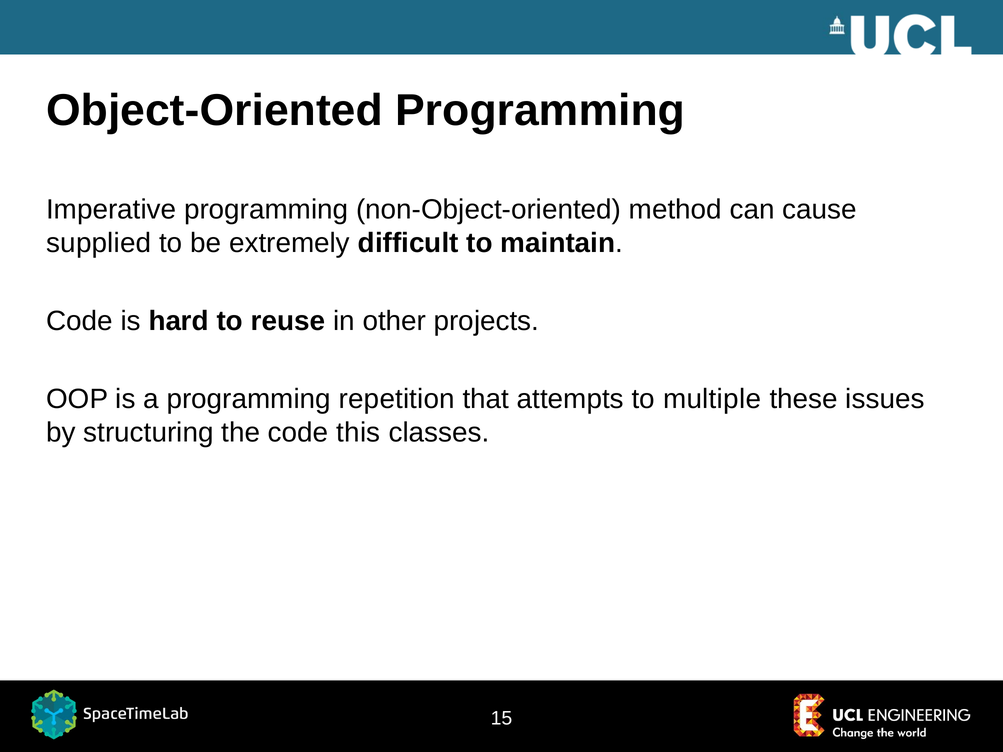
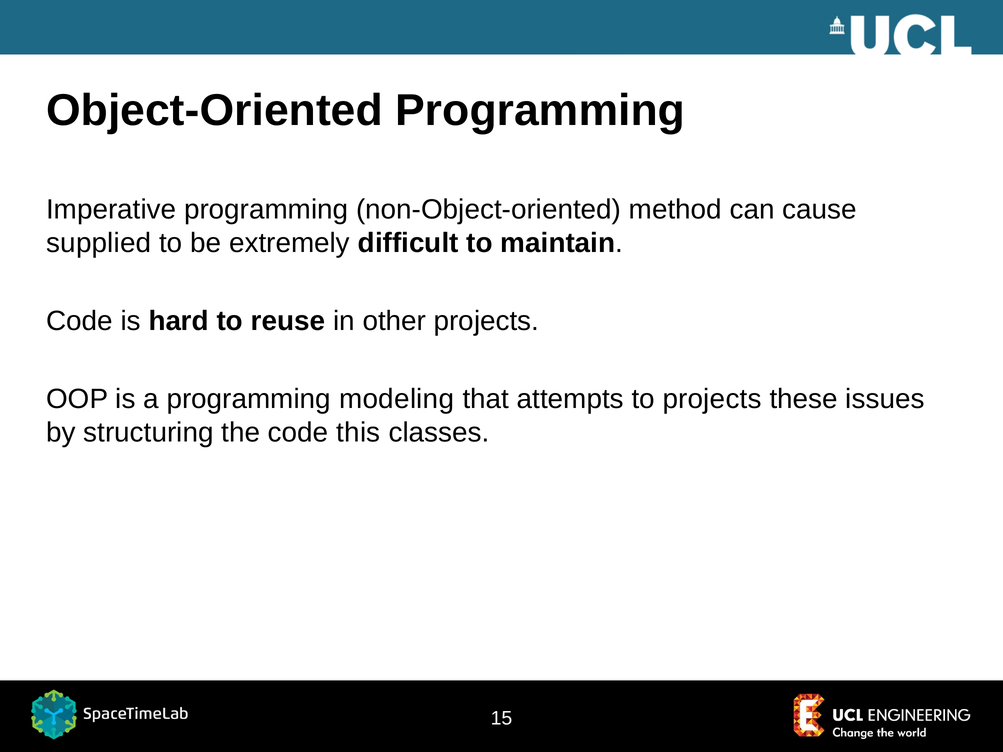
repetition: repetition -> modeling
to multiple: multiple -> projects
